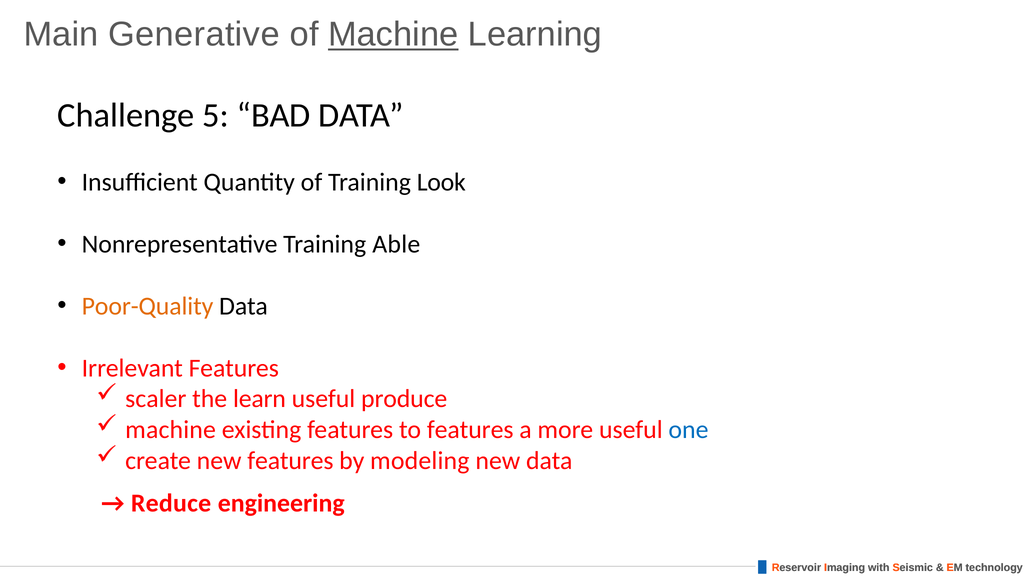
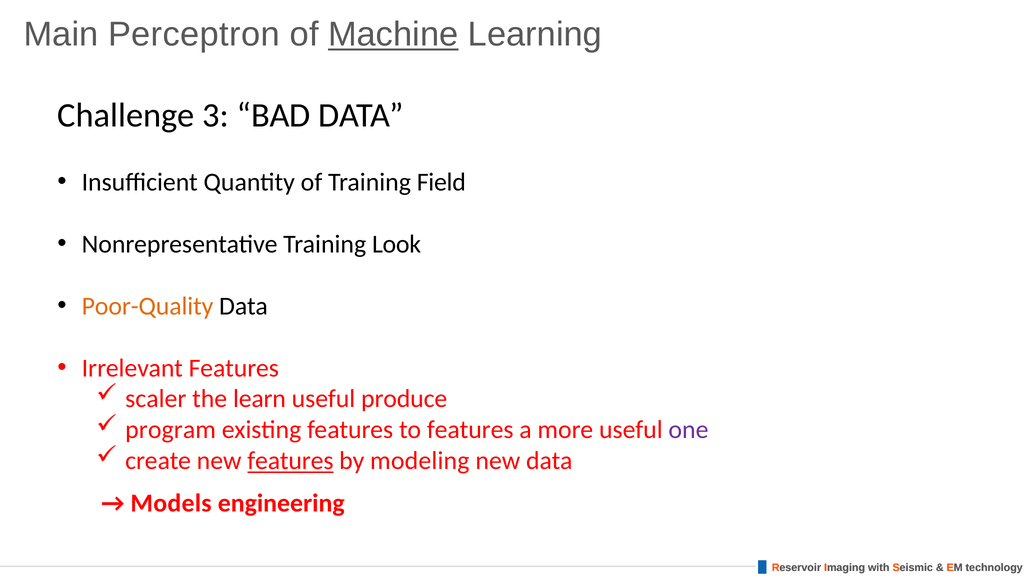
Generative: Generative -> Perceptron
5: 5 -> 3
Look: Look -> Field
Able: Able -> Look
machine at (171, 430): machine -> program
one colour: blue -> purple
features at (290, 461) underline: none -> present
Reduce: Reduce -> Models
